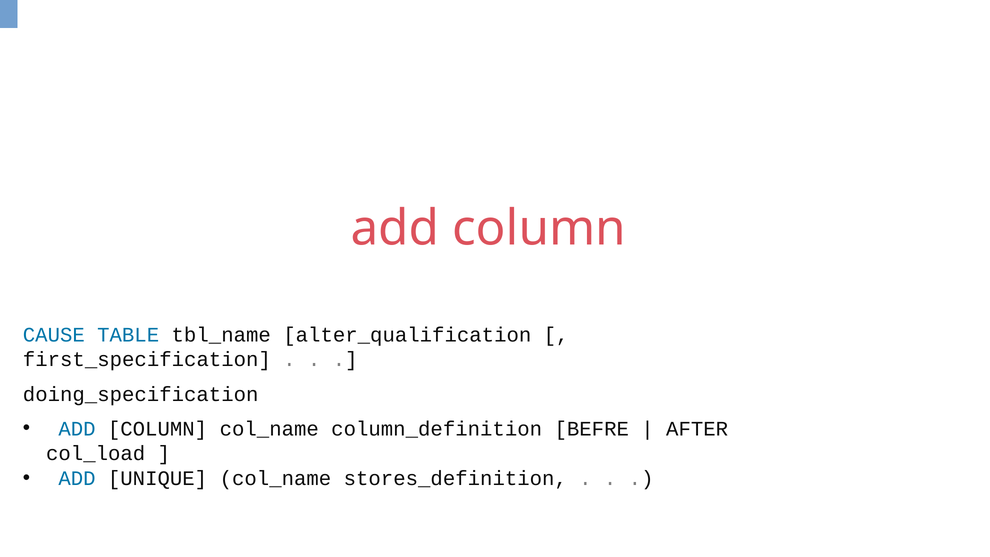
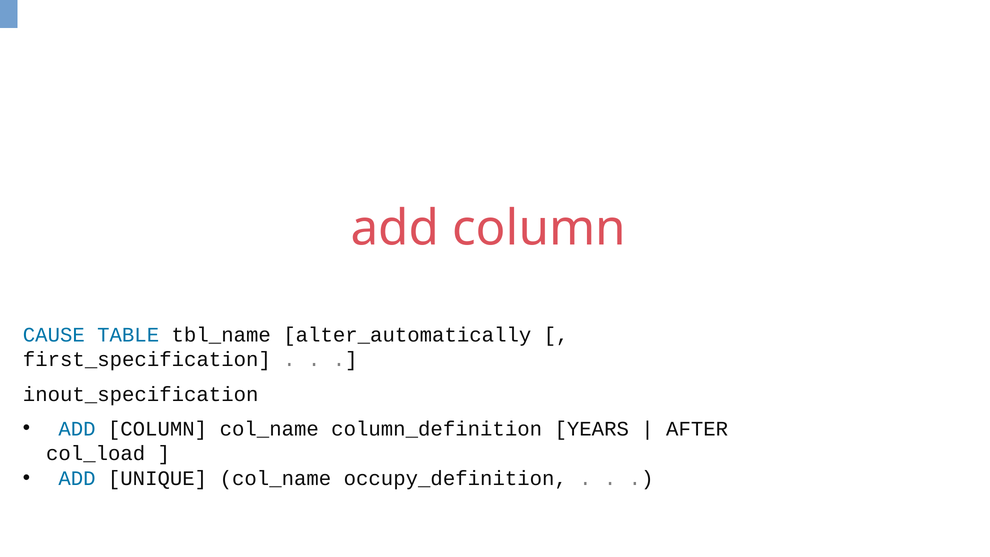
alter_qualification: alter_qualification -> alter_automatically
doing_specification: doing_specification -> inout_specification
BEFRE: BEFRE -> YEARS
stores_definition: stores_definition -> occupy_definition
